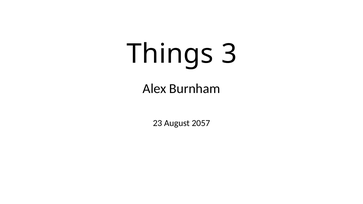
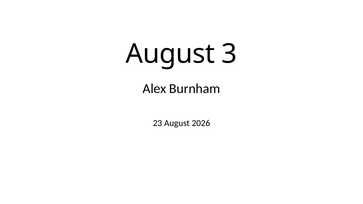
Things at (170, 54): Things -> August
2057: 2057 -> 2026
